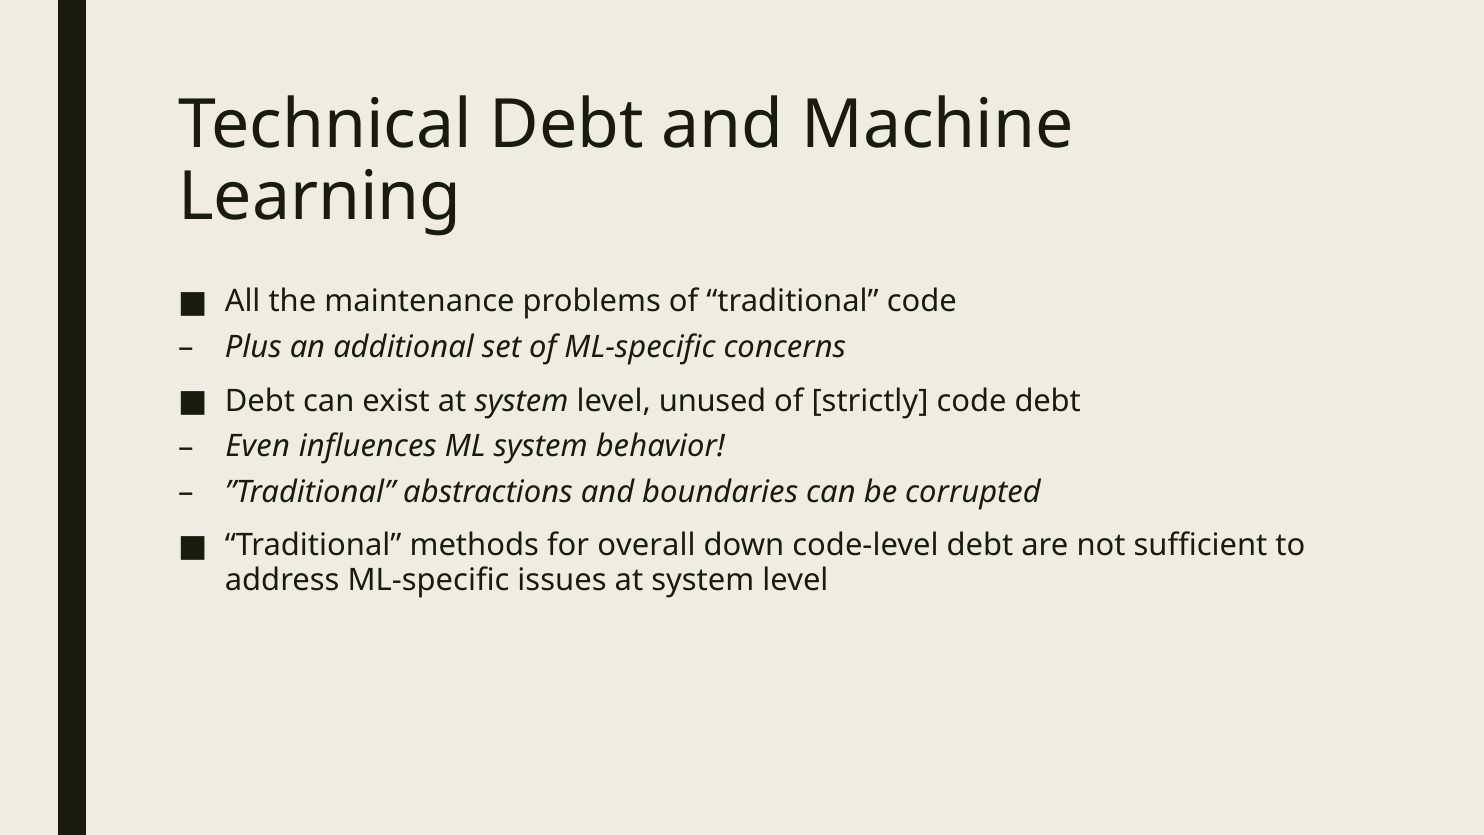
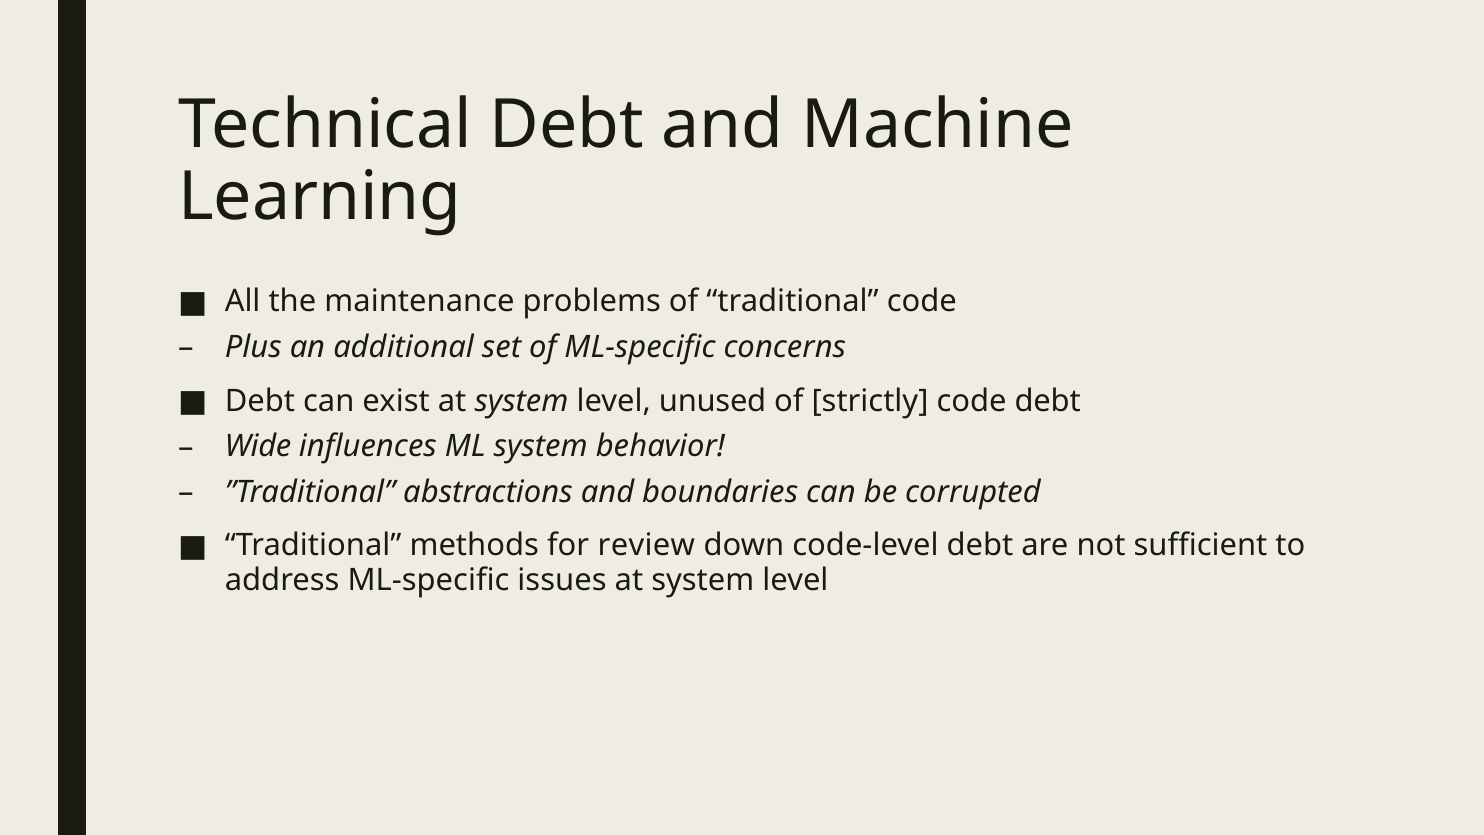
Even: Even -> Wide
overall: overall -> review
